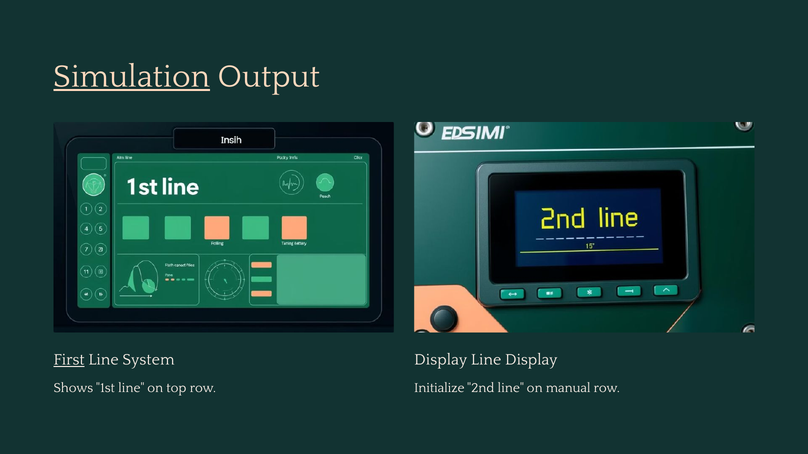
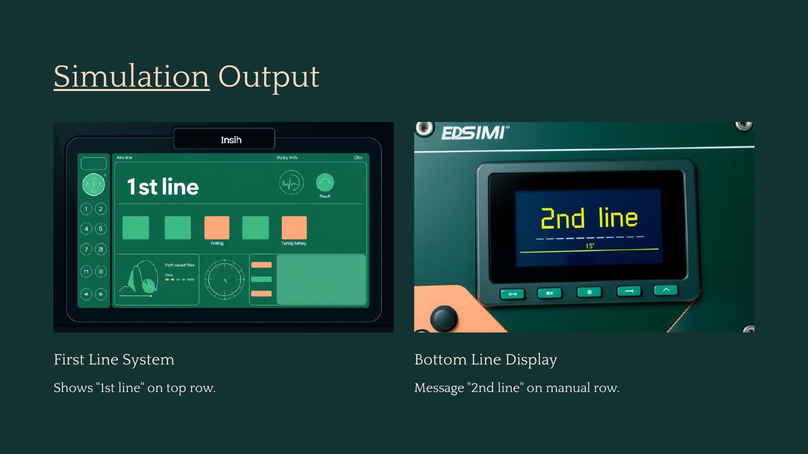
First underline: present -> none
Display at (441, 360): Display -> Bottom
Initialize: Initialize -> Message
